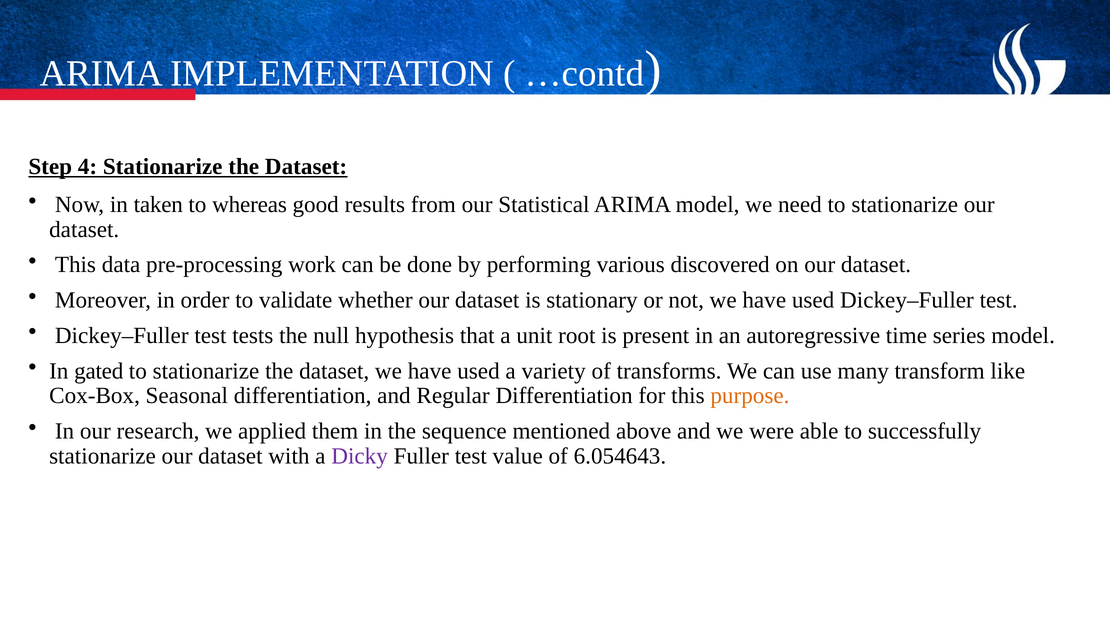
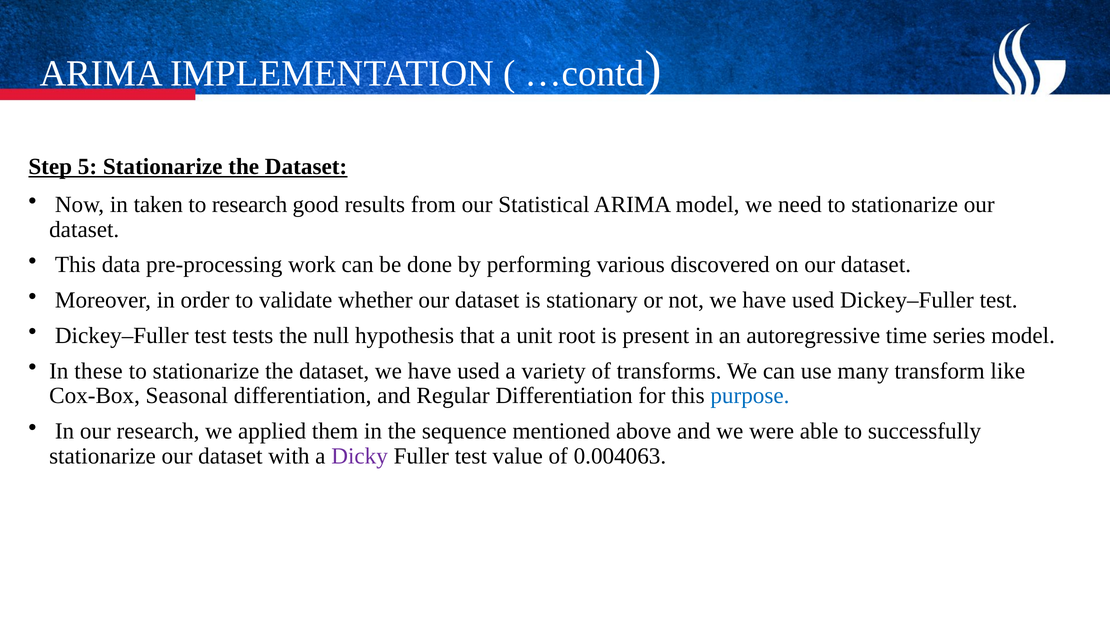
4: 4 -> 5
to whereas: whereas -> research
gated: gated -> these
purpose colour: orange -> blue
6.054643: 6.054643 -> 0.004063
